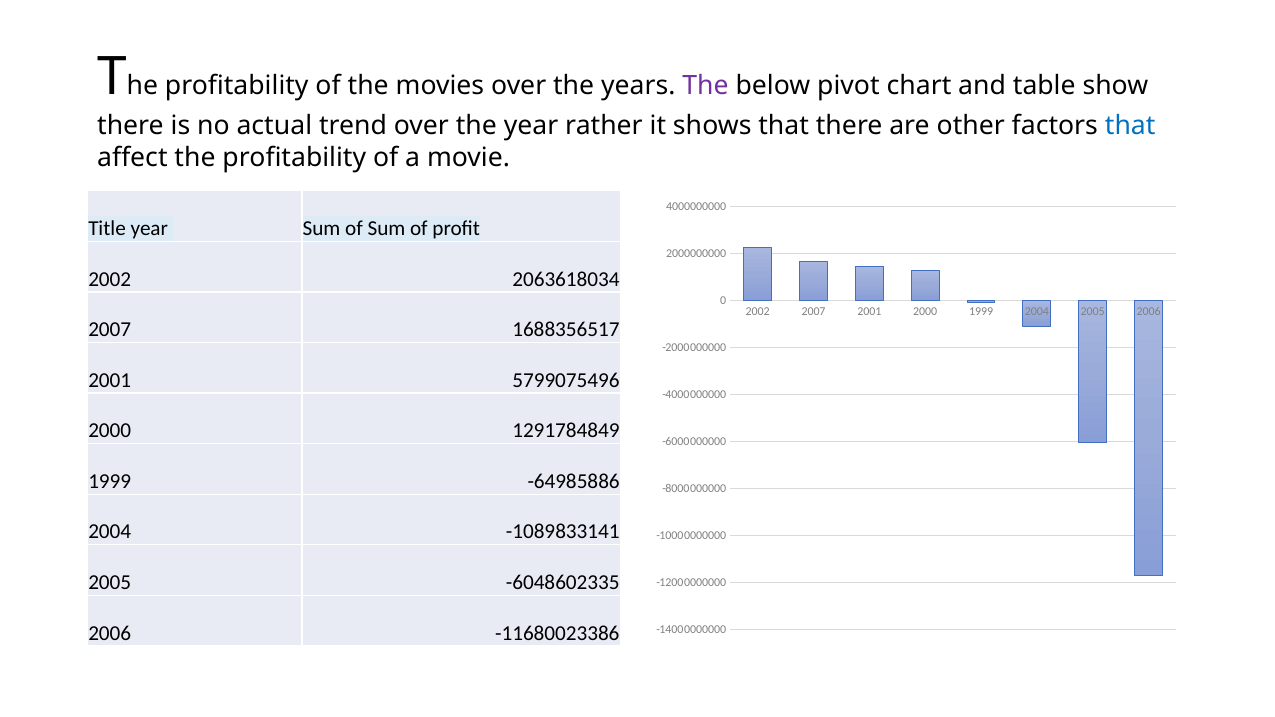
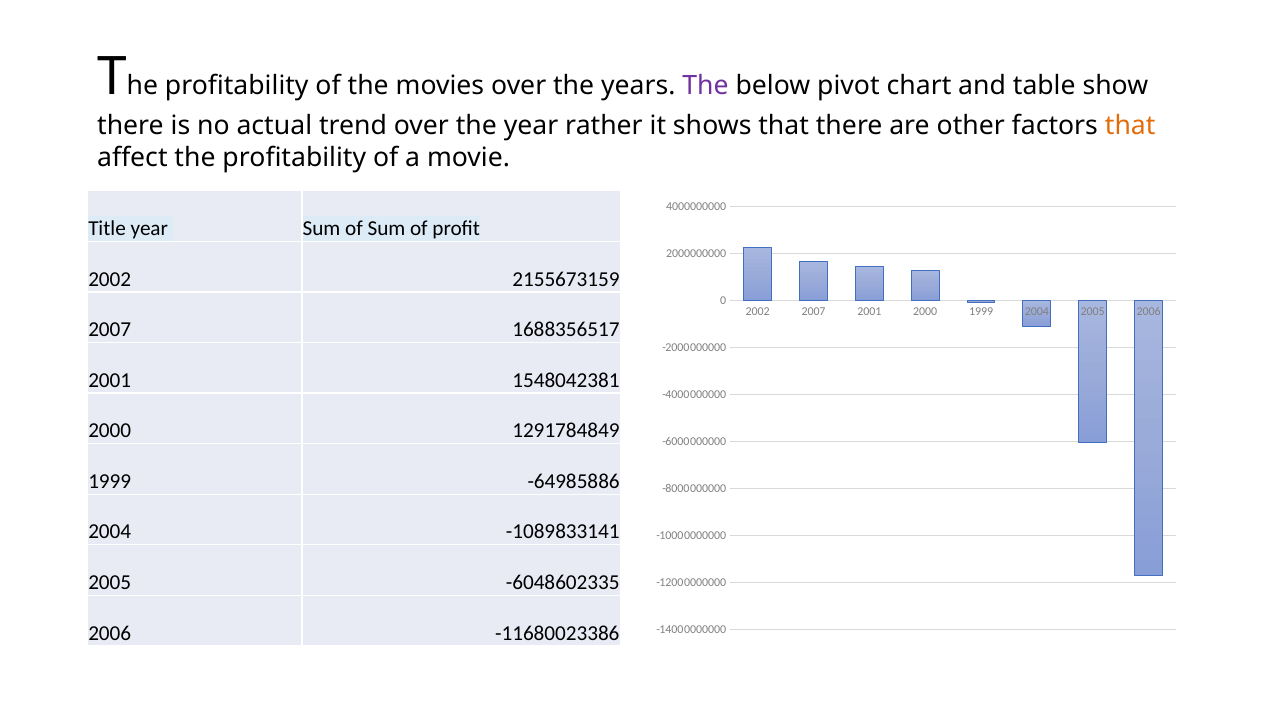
that at (1130, 125) colour: blue -> orange
2063618034: 2063618034 -> 2155673159
5799075496: 5799075496 -> 1548042381
